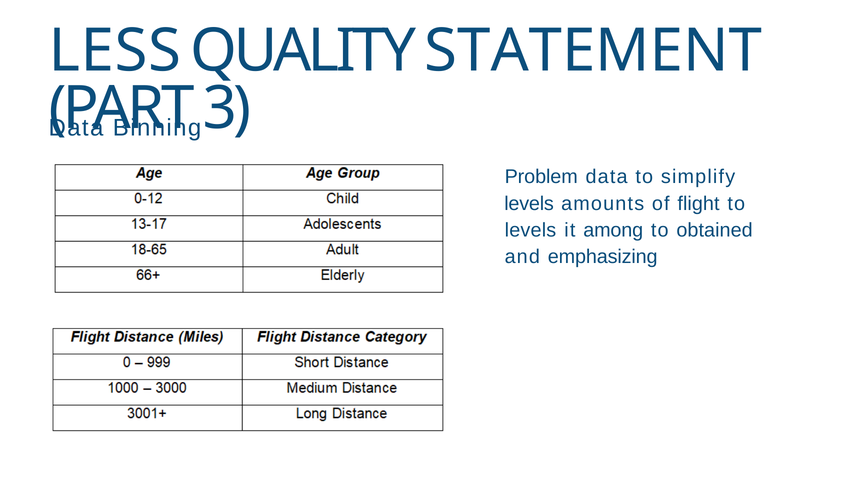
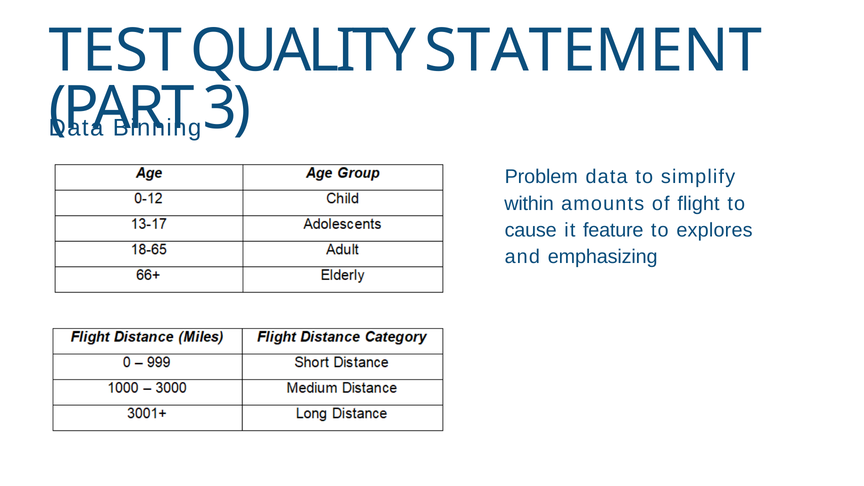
LESS: LESS -> TEST
levels at (529, 203): levels -> within
levels at (530, 230): levels -> cause
among: among -> feature
obtained: obtained -> explores
